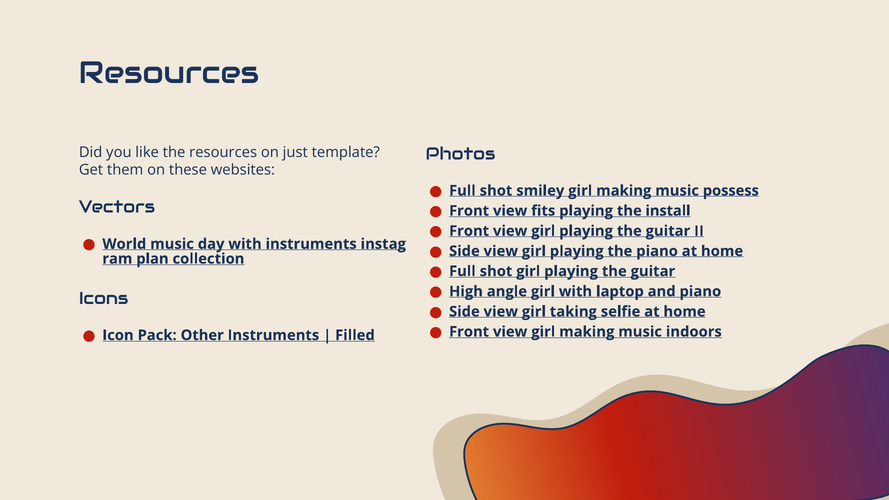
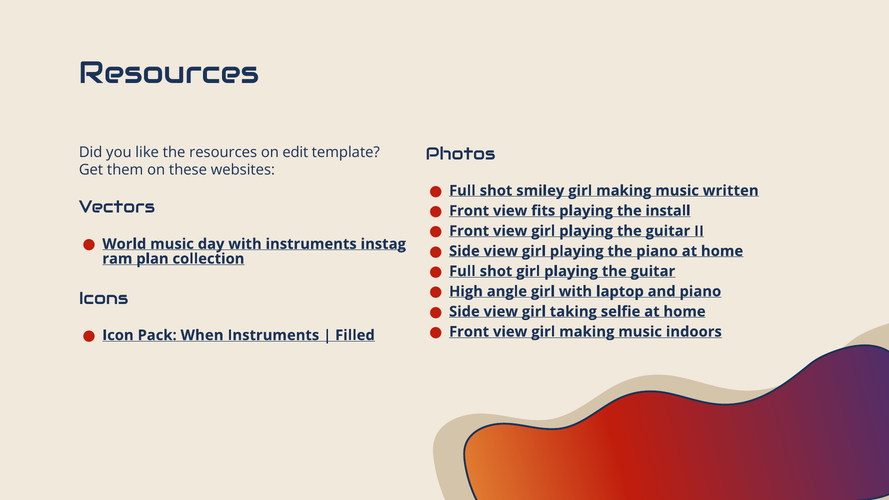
just: just -> edit
possess: possess -> written
Other: Other -> When
